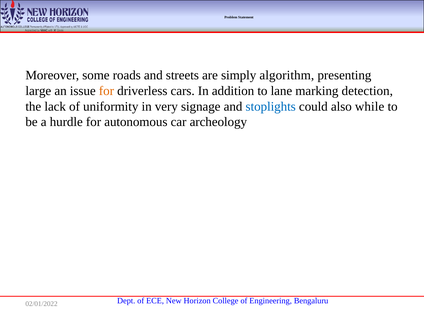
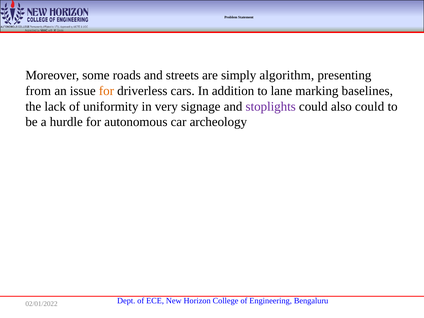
large: large -> from
detection: detection -> baselines
stoplights colour: blue -> purple
also while: while -> could
